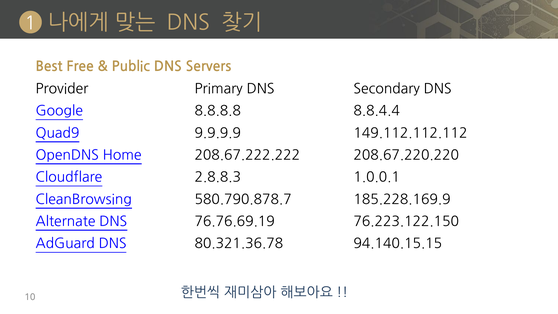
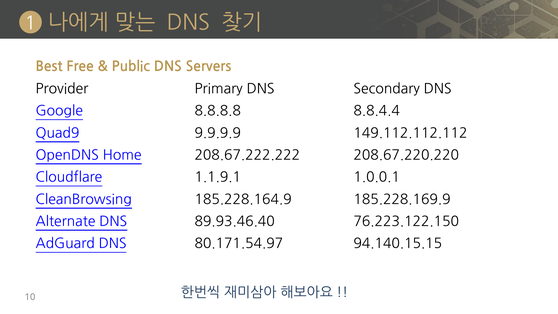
2.8.8.3: 2.8.8.3 -> 1.1.9.1
580.790.878.7: 580.790.878.7 -> 185.228.164.9
76.76.69.19: 76.76.69.19 -> 89.93.46.40
80.321.36.78: 80.321.36.78 -> 80.171.54.97
